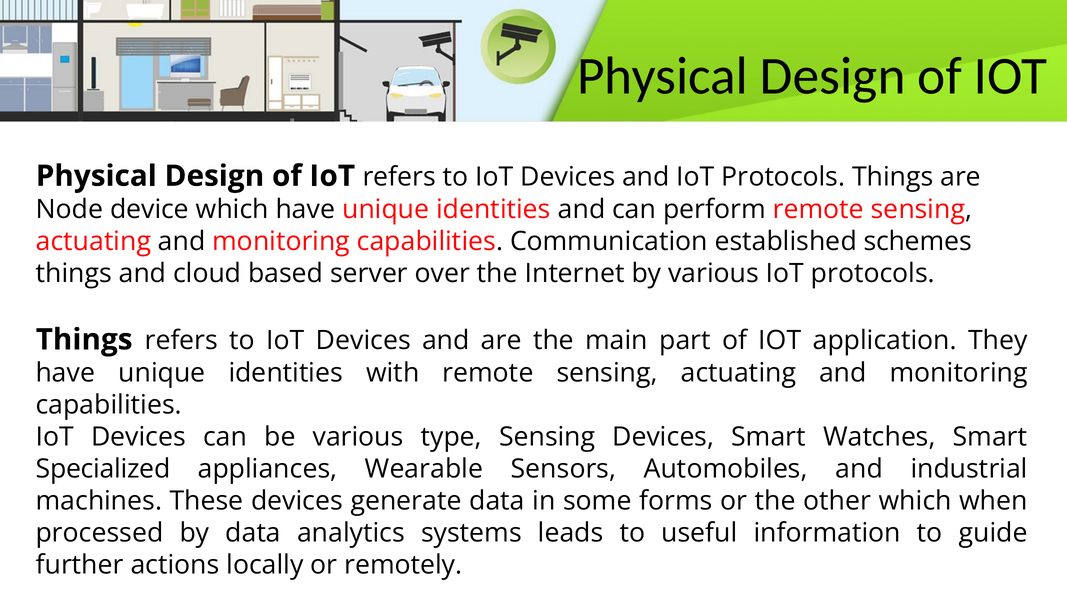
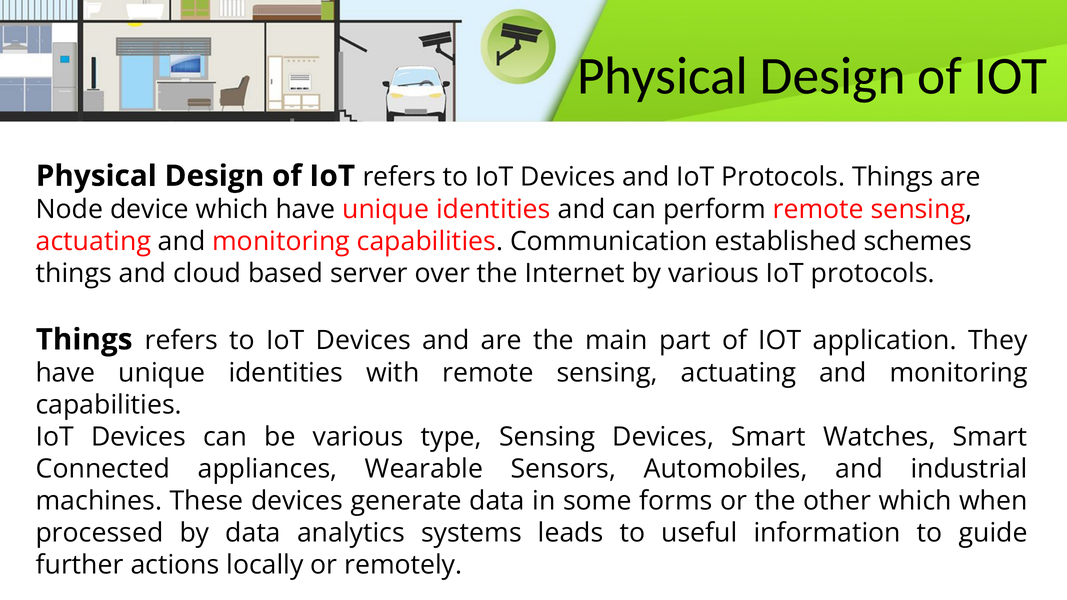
Specialized: Specialized -> Connected
